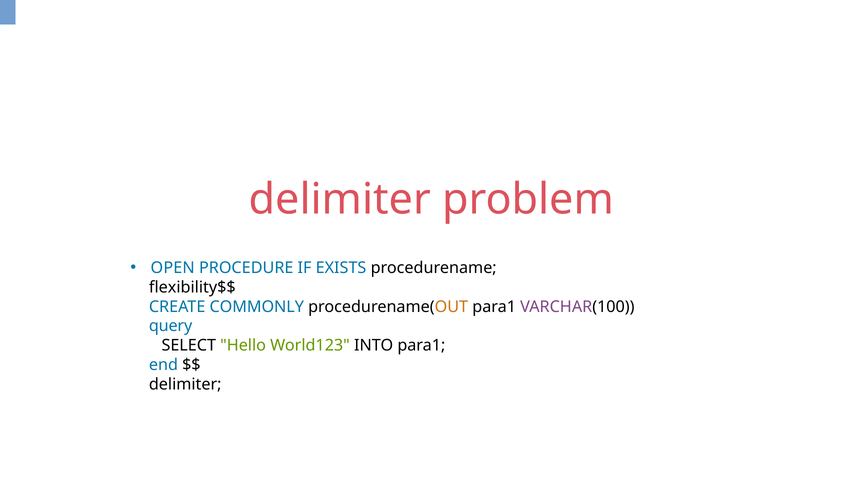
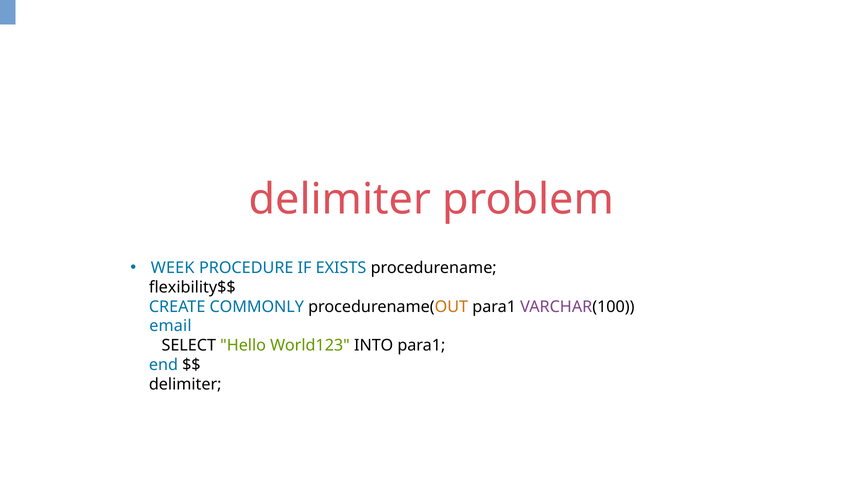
OPEN: OPEN -> WEEK
query: query -> email
